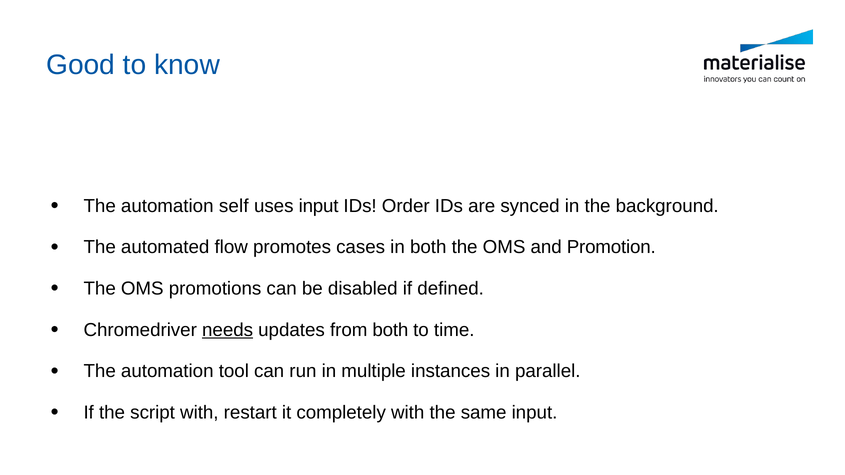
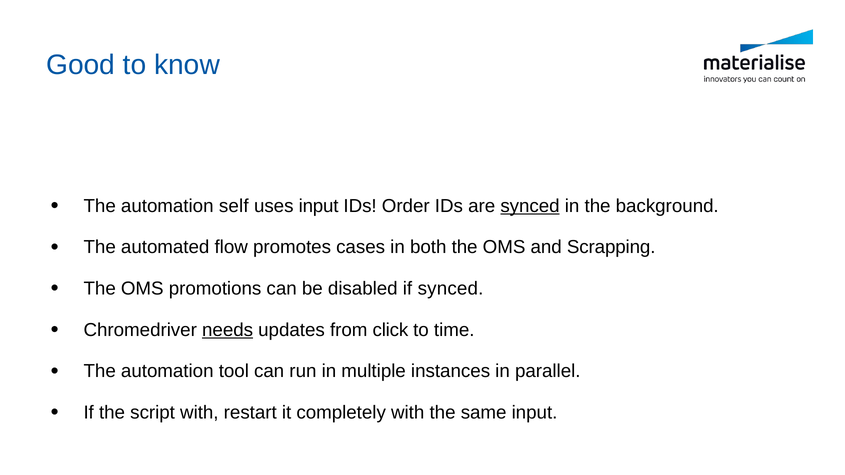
synced at (530, 206) underline: none -> present
Promotion: Promotion -> Scrapping
if defined: defined -> synced
from both: both -> click
